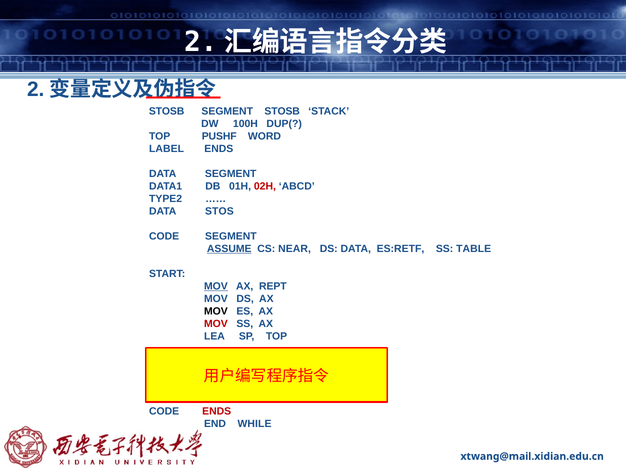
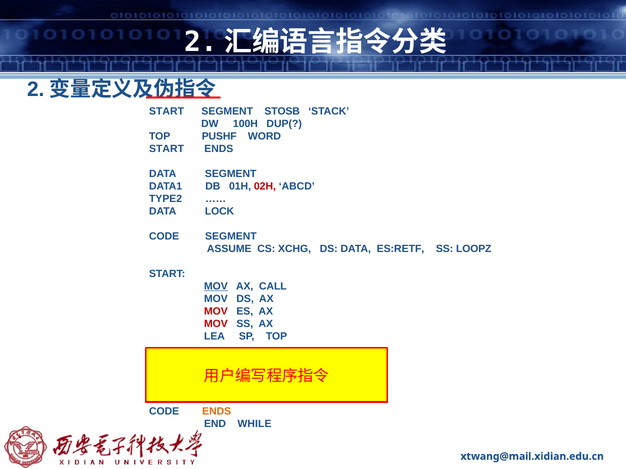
STOSB at (167, 111): STOSB -> START
LABEL at (167, 149): LABEL -> START
STOS: STOS -> LOCK
ASSUME underline: present -> none
NEAR: NEAR -> XCHG
TABLE: TABLE -> LOOPZ
REPT: REPT -> CALL
MOV at (216, 312) colour: black -> red
ENDS at (217, 412) colour: red -> orange
